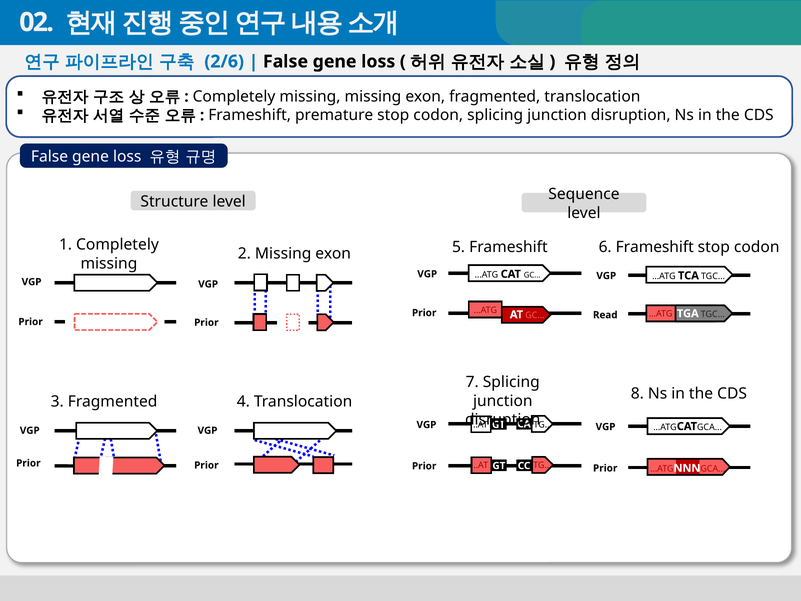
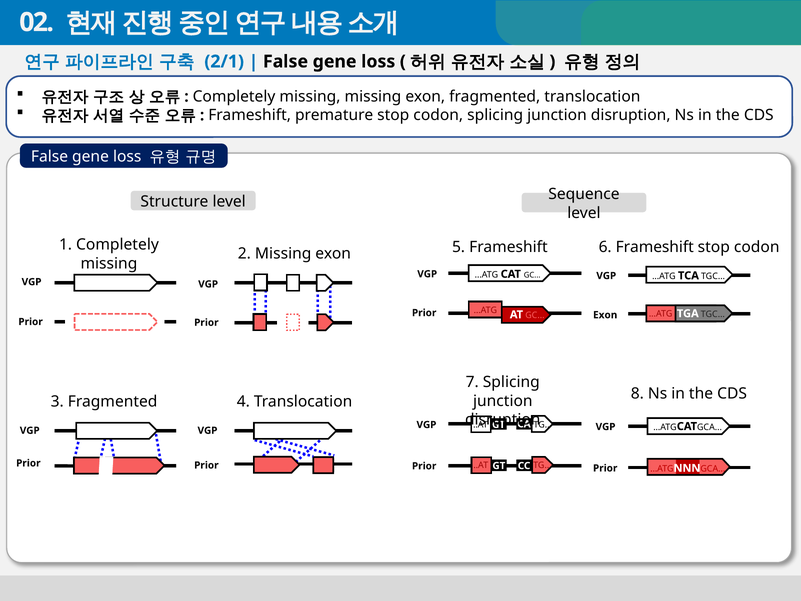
2/6: 2/6 -> 2/1
Read at (605, 315): Read -> Exon
